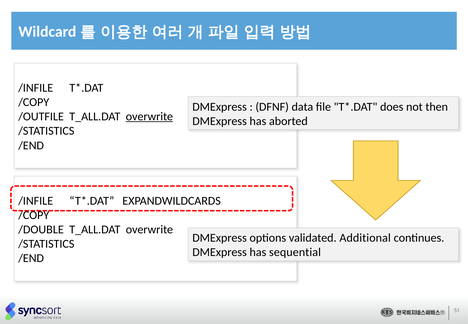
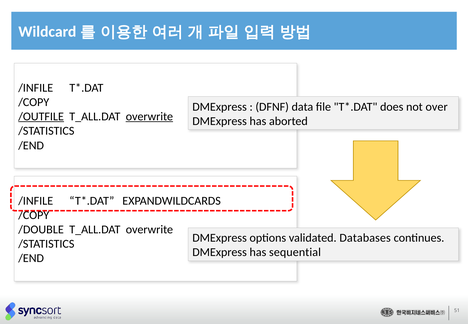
then: then -> over
/OUTFILE underline: none -> present
Additional: Additional -> Databases
